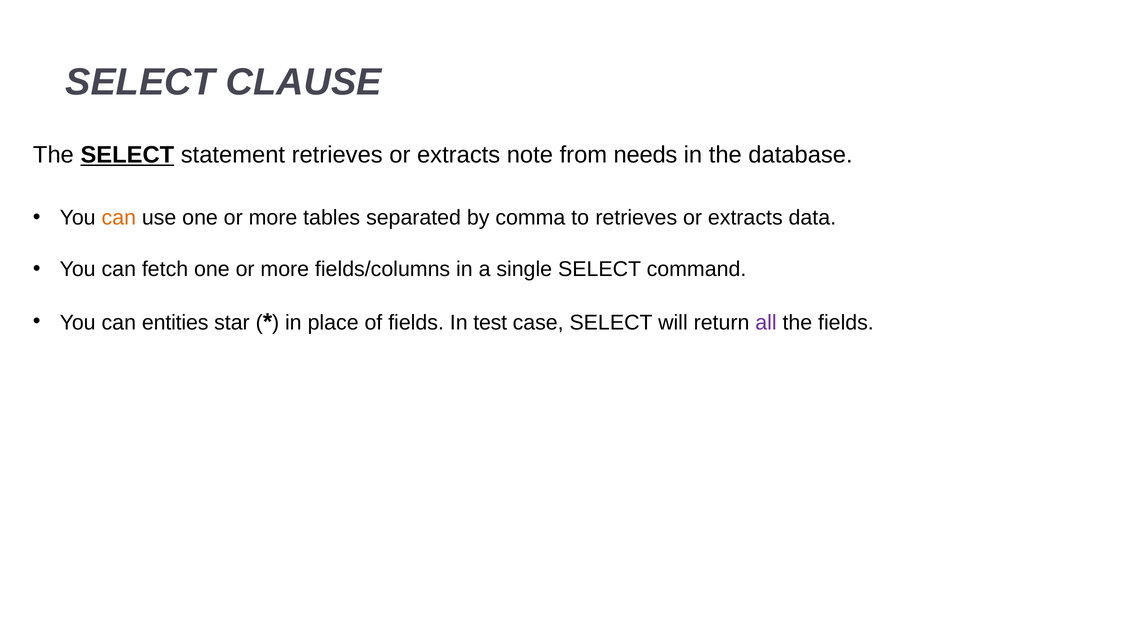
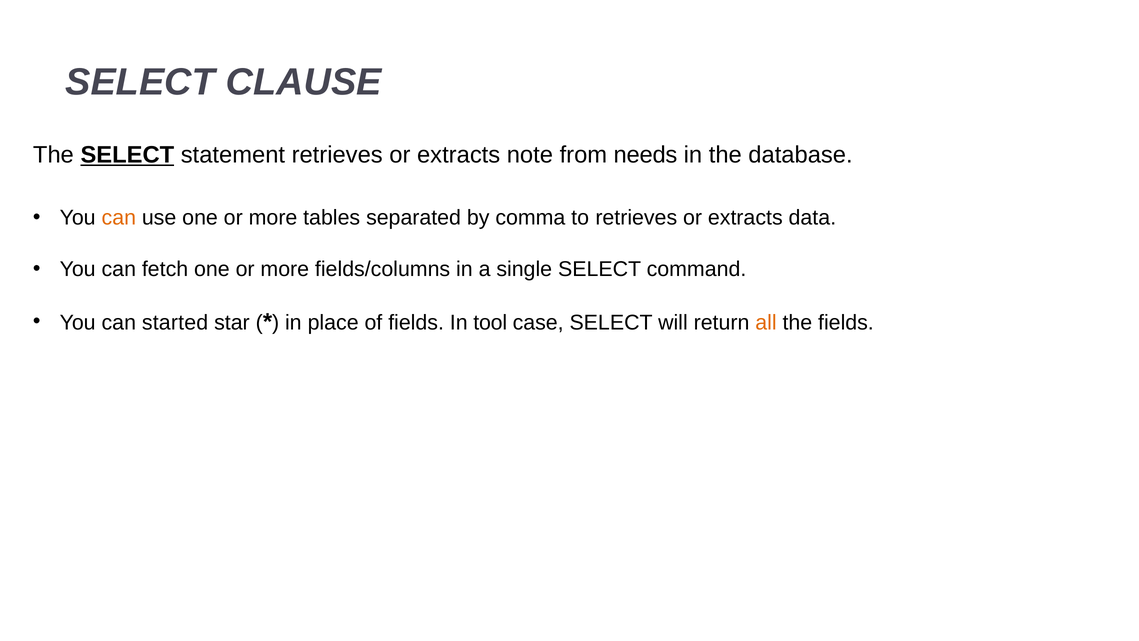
entities: entities -> started
test: test -> tool
all colour: purple -> orange
